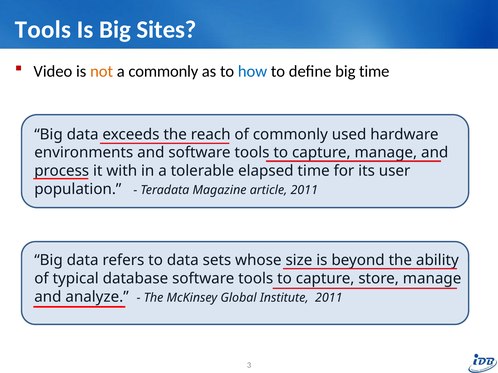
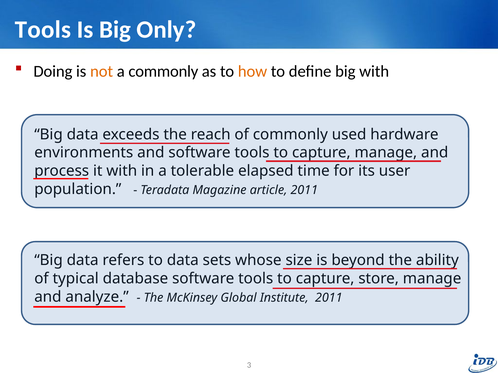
Sites: Sites -> Only
Video: Video -> Doing
how colour: blue -> orange
big time: time -> with
